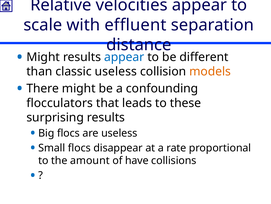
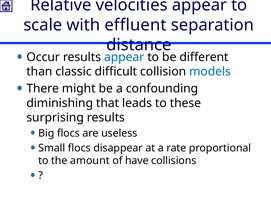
Might at (43, 57): Might -> Occur
classic useless: useless -> difficult
models colour: orange -> blue
flocculators: flocculators -> diminishing
